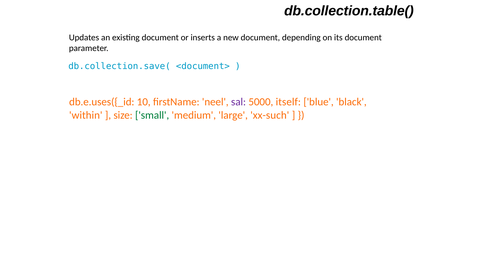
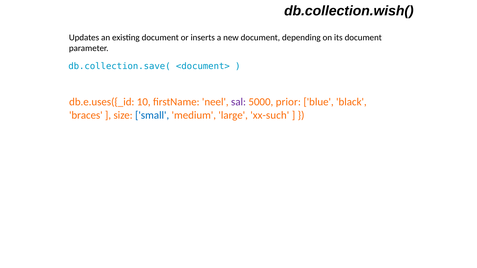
db.collection.table(: db.collection.table( -> db.collection.wish(
itself: itself -> prior
within: within -> braces
small colour: green -> blue
